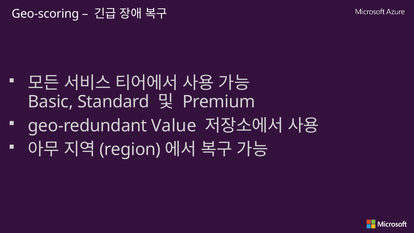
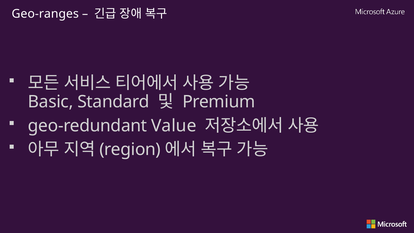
Geo-scoring: Geo-scoring -> Geo-ranges
